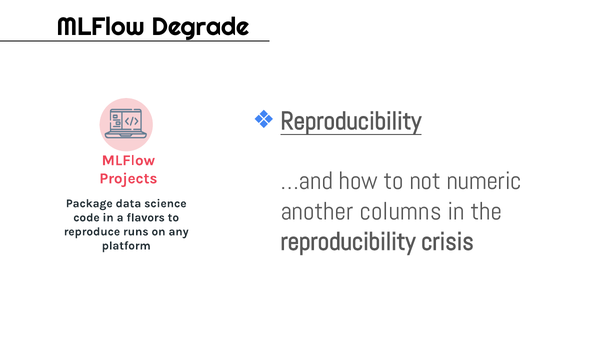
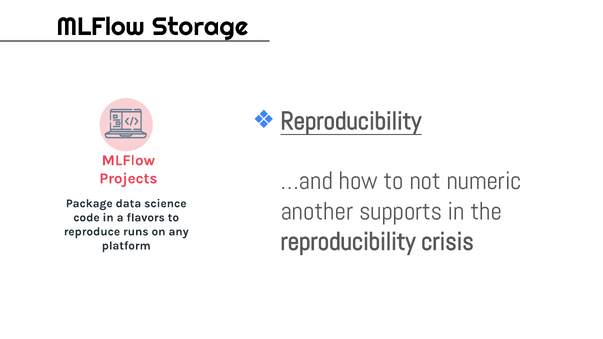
Degrade: Degrade -> Storage
columns: columns -> supports
